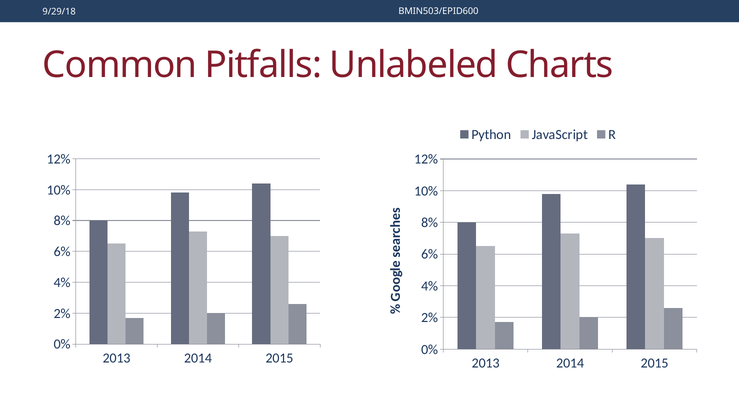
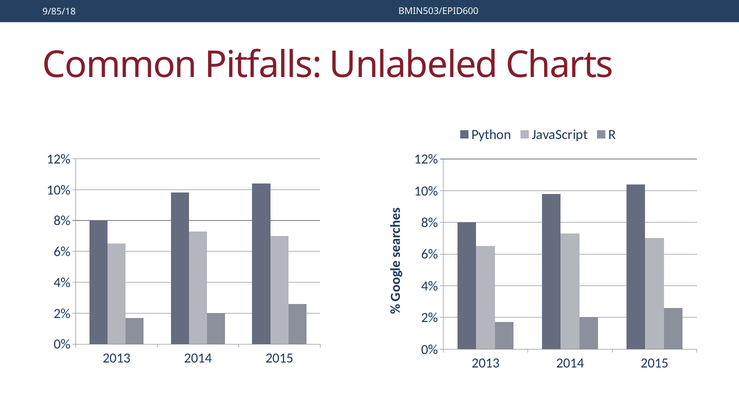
9/29/18: 9/29/18 -> 9/85/18
